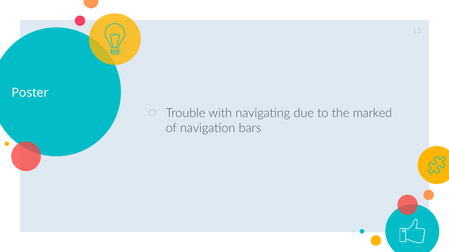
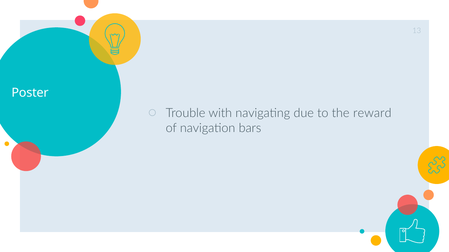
marked: marked -> reward
